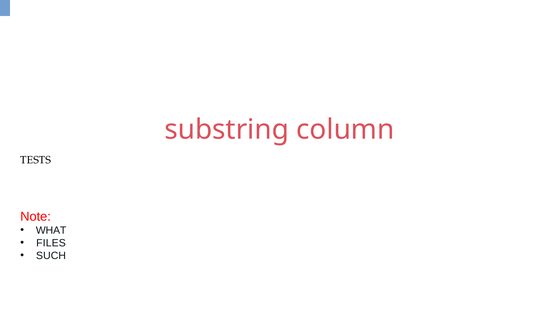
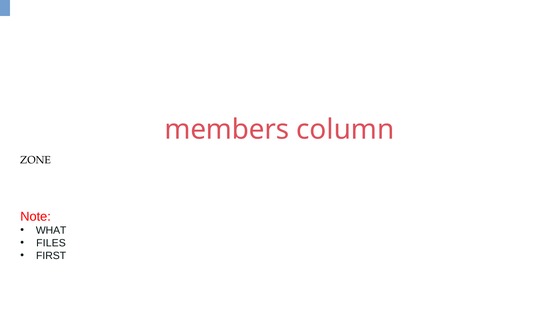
substring: substring -> members
TESTS: TESTS -> ZONE
SUCH: SUCH -> FIRST
